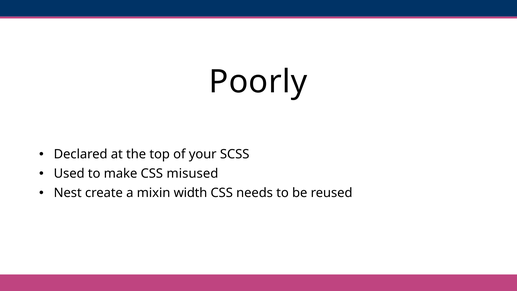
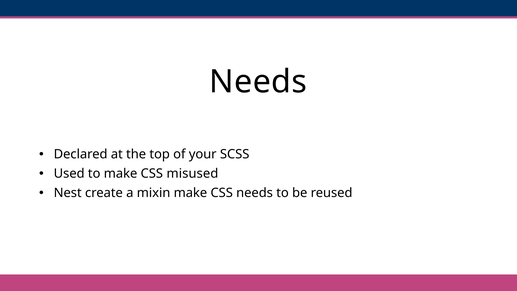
Poorly at (258, 82): Poorly -> Needs
mixin width: width -> make
